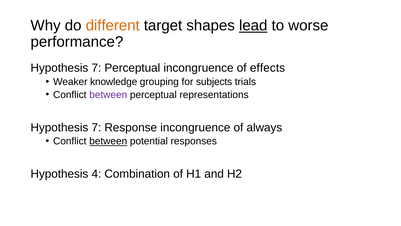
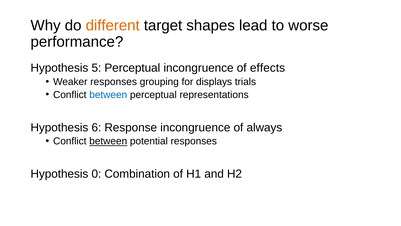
lead underline: present -> none
7 at (96, 68): 7 -> 5
Weaker knowledge: knowledge -> responses
subjects: subjects -> displays
between at (108, 95) colour: purple -> blue
7 at (96, 127): 7 -> 6
4: 4 -> 0
